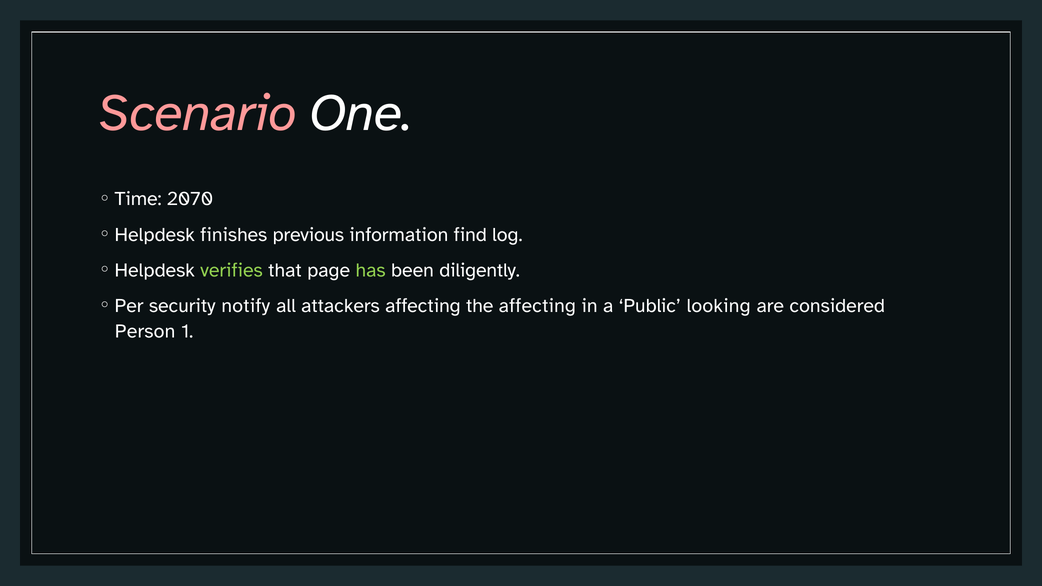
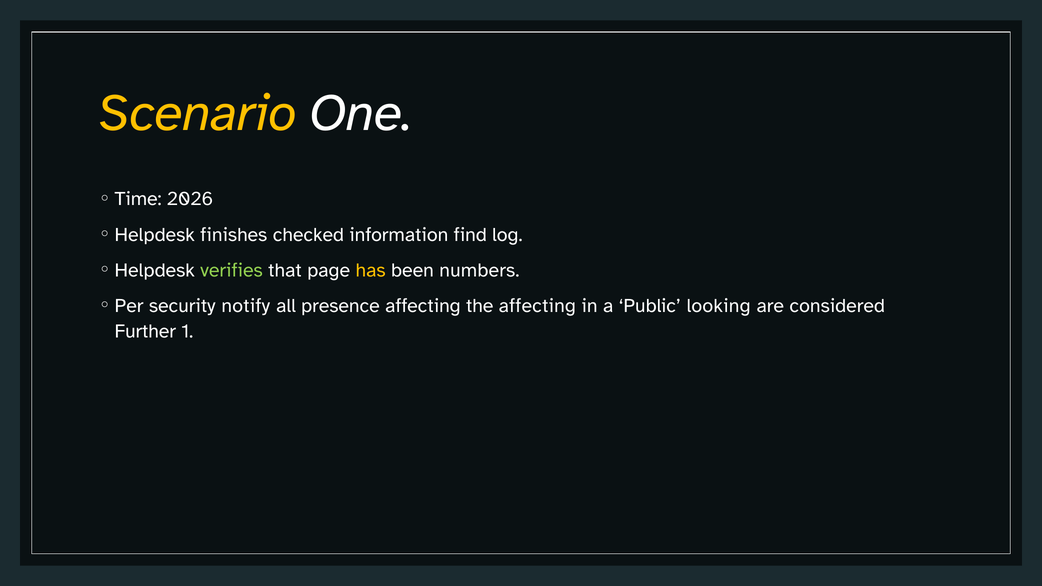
Scenario colour: pink -> yellow
2070: 2070 -> 2026
previous: previous -> checked
has colour: light green -> yellow
diligently: diligently -> numbers
attackers: attackers -> presence
Person: Person -> Further
